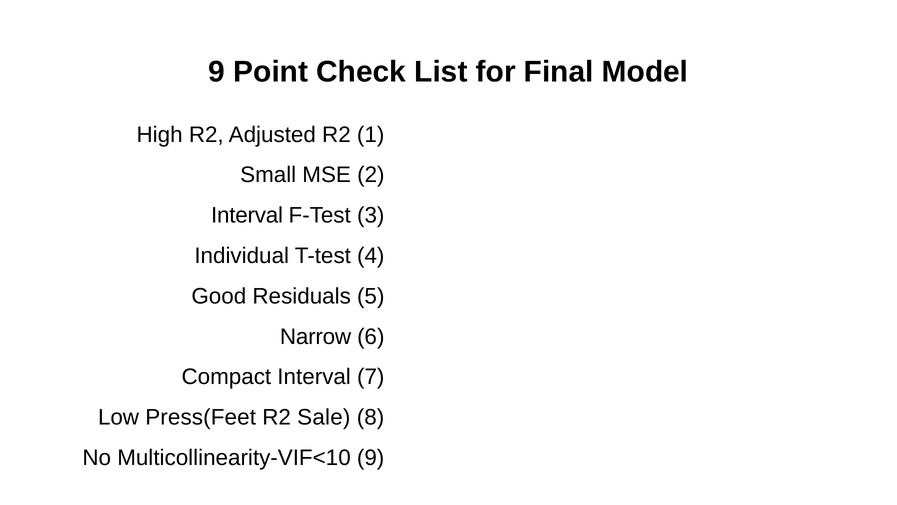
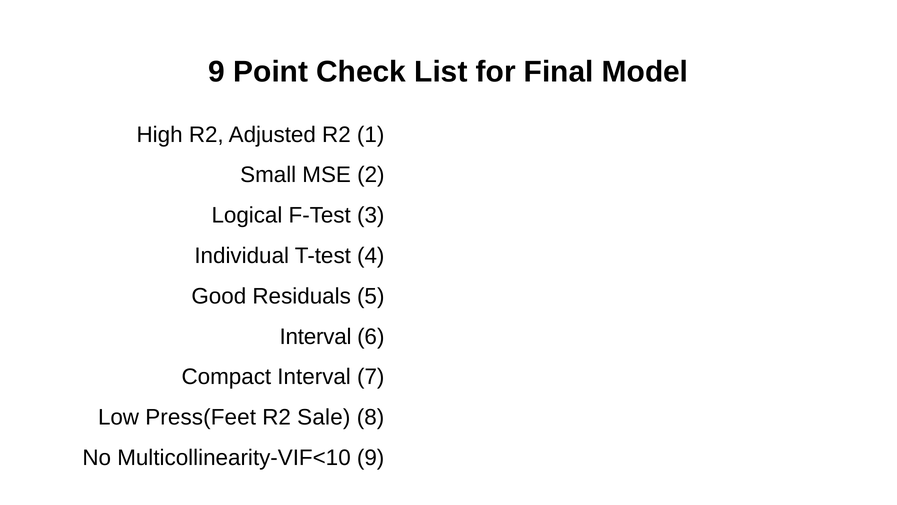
Interval at (247, 215): Interval -> Logical
Narrow at (316, 336): Narrow -> Interval
